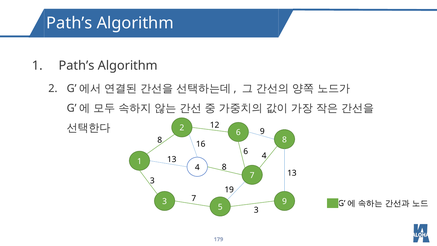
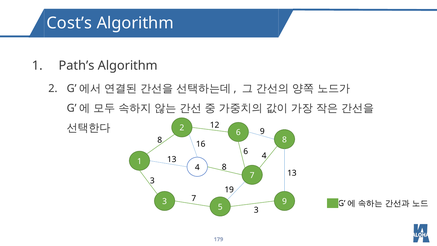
Path’s at (69, 23): Path’s -> Cost’s
